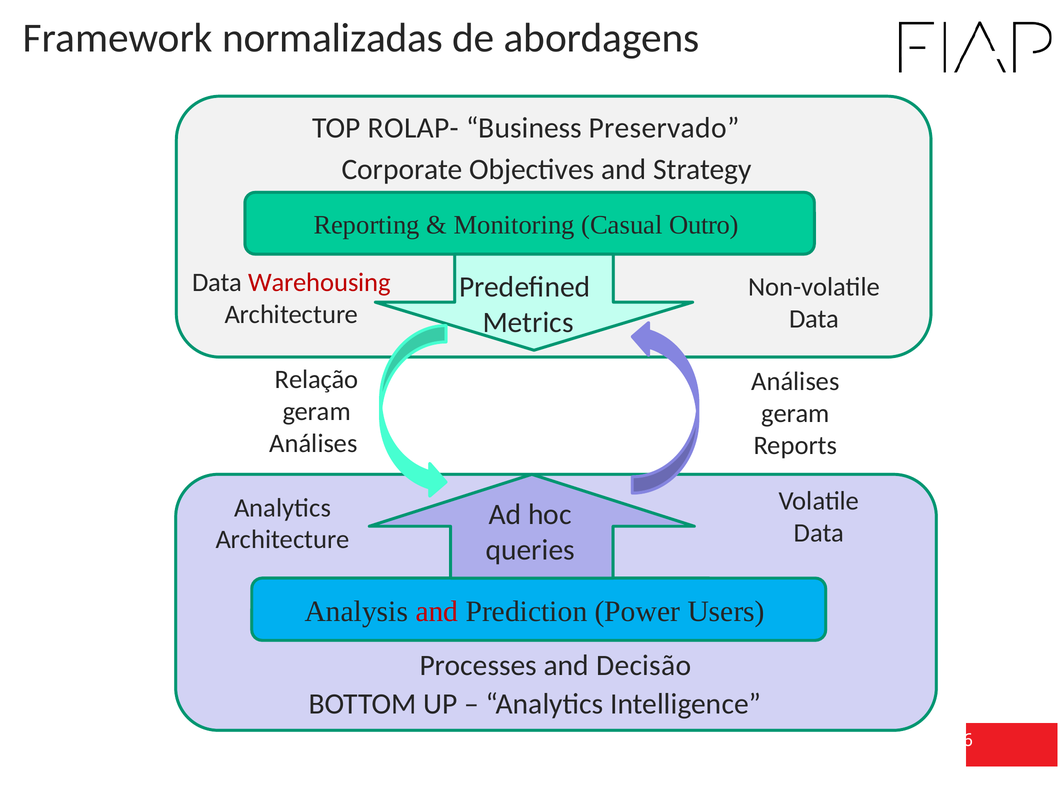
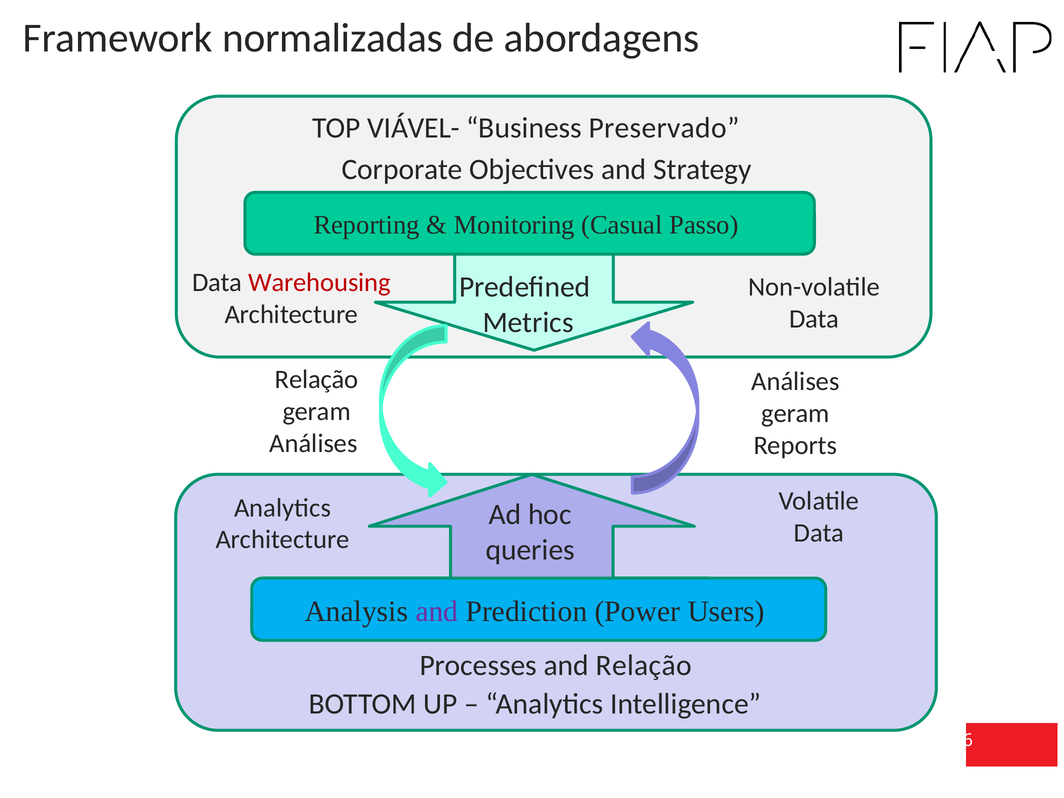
ROLAP-: ROLAP- -> VIÁVEL-
Outro: Outro -> Passo
and at (437, 611) colour: red -> purple
and Decisão: Decisão -> Relação
